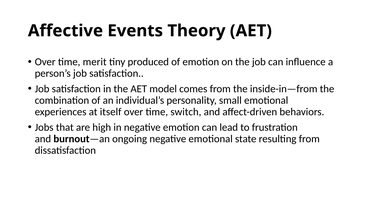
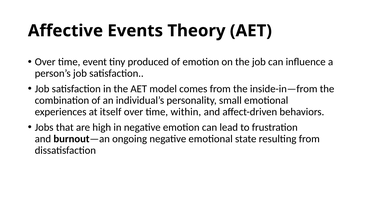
merit: merit -> event
switch: switch -> within
